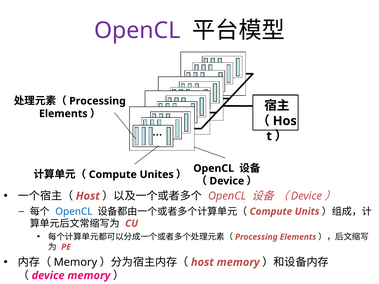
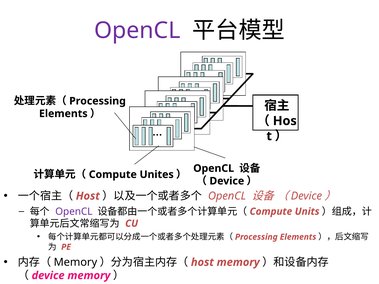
OpenCL at (74, 212) colour: blue -> purple
